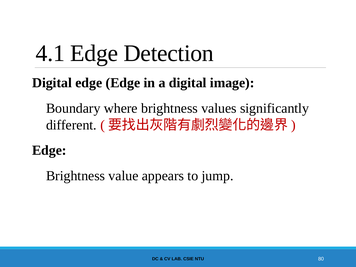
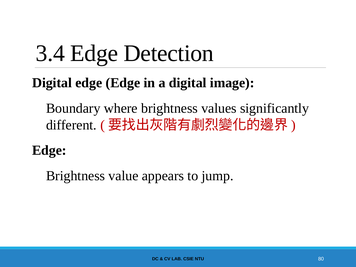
4.1: 4.1 -> 3.4
